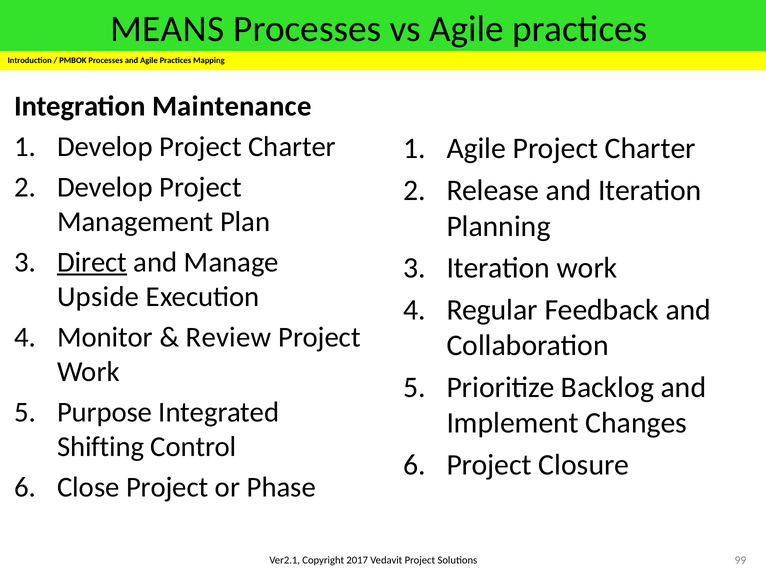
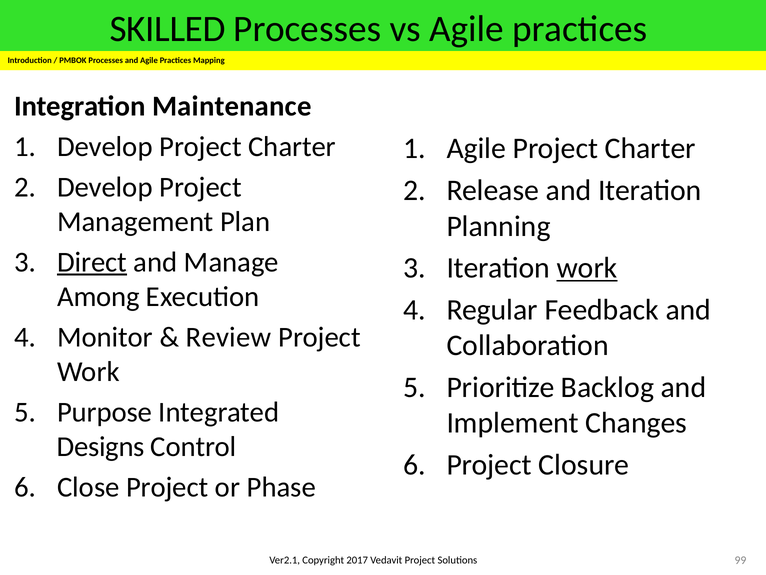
MEANS: MEANS -> SKILLED
work at (587, 268) underline: none -> present
Upside: Upside -> Among
Shifting: Shifting -> Designs
